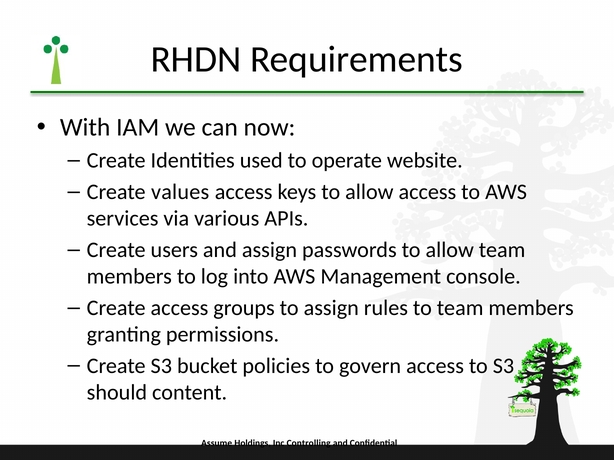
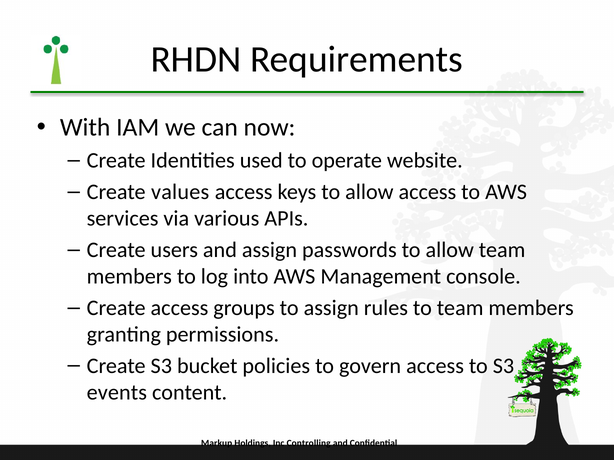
should: should -> events
Assume: Assume -> Markup
